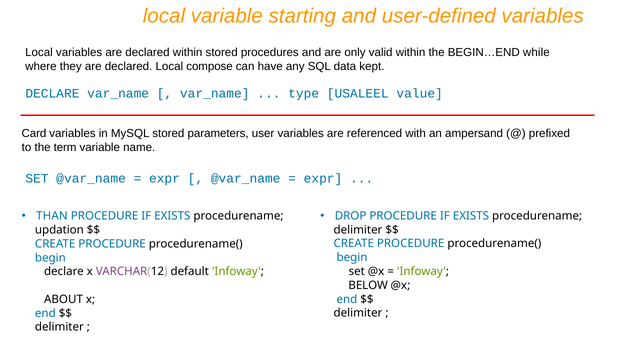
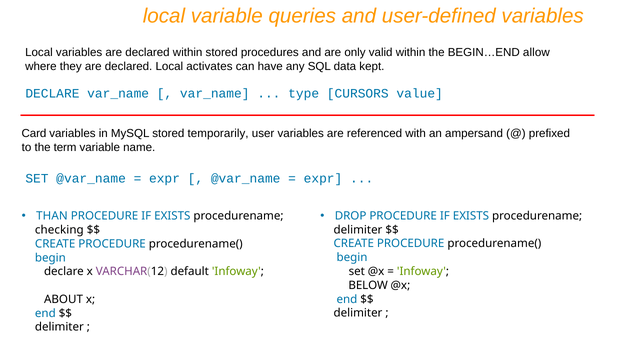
starting: starting -> queries
while: while -> allow
compose: compose -> activates
USALEEL: USALEEL -> CURSORS
parameters: parameters -> temporarily
updation: updation -> checking
